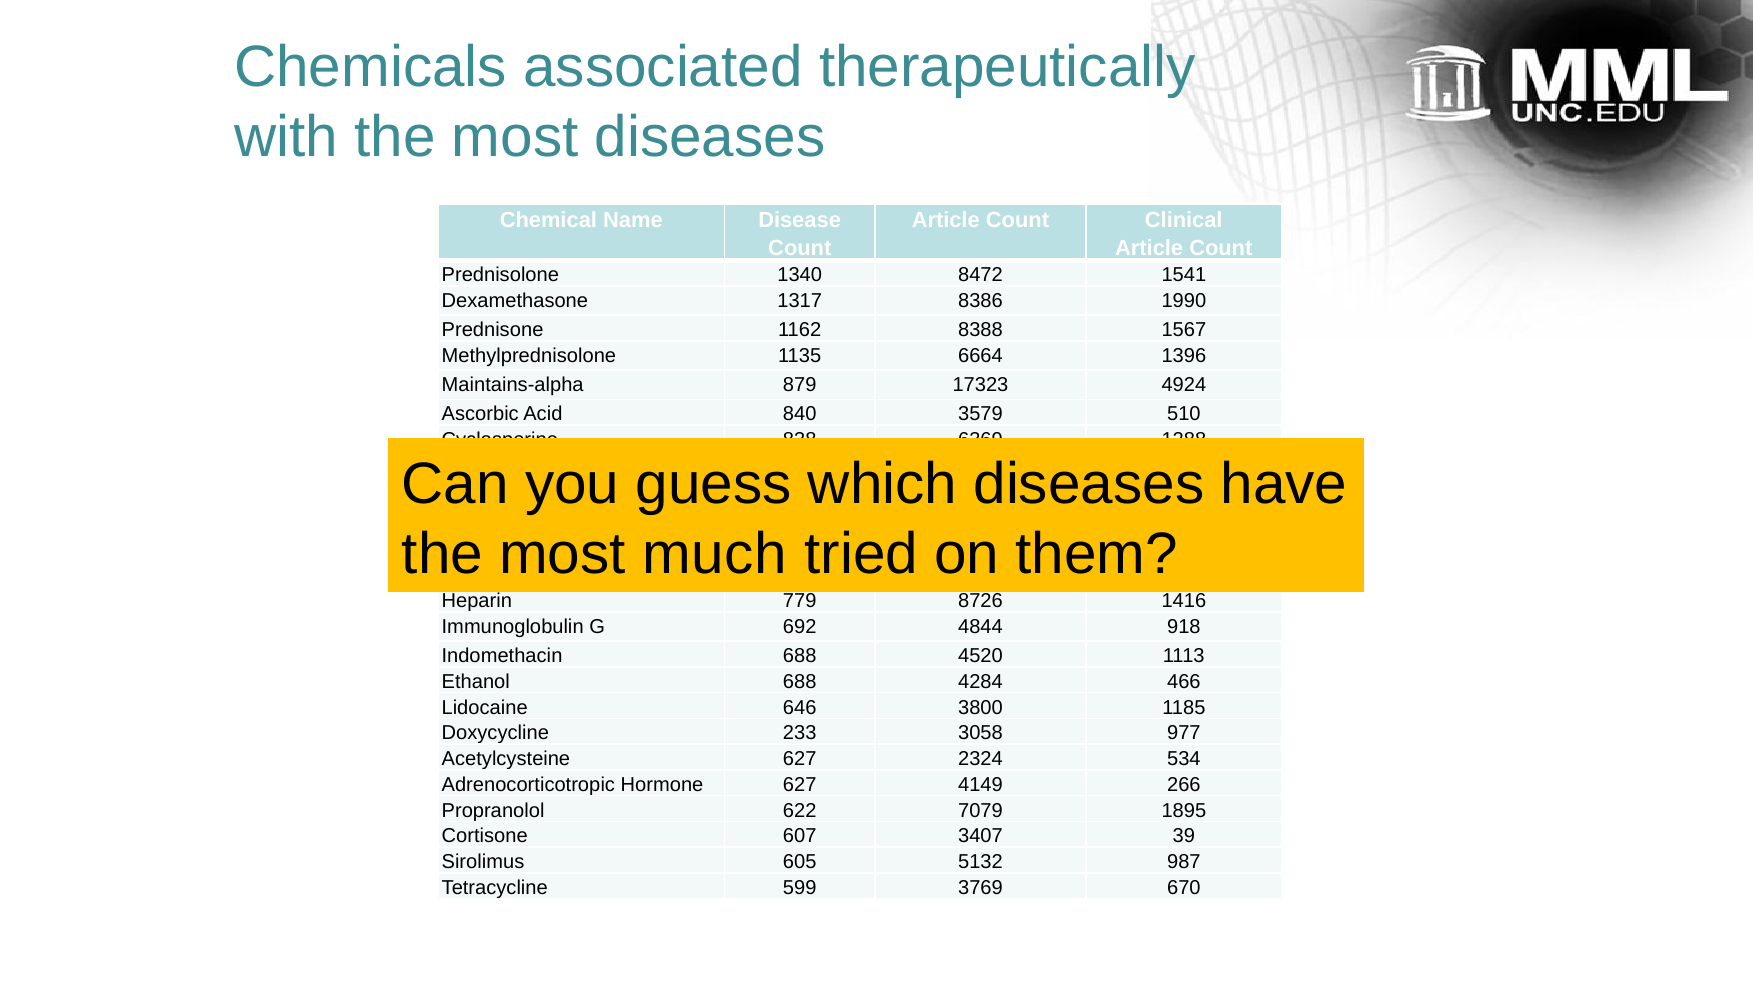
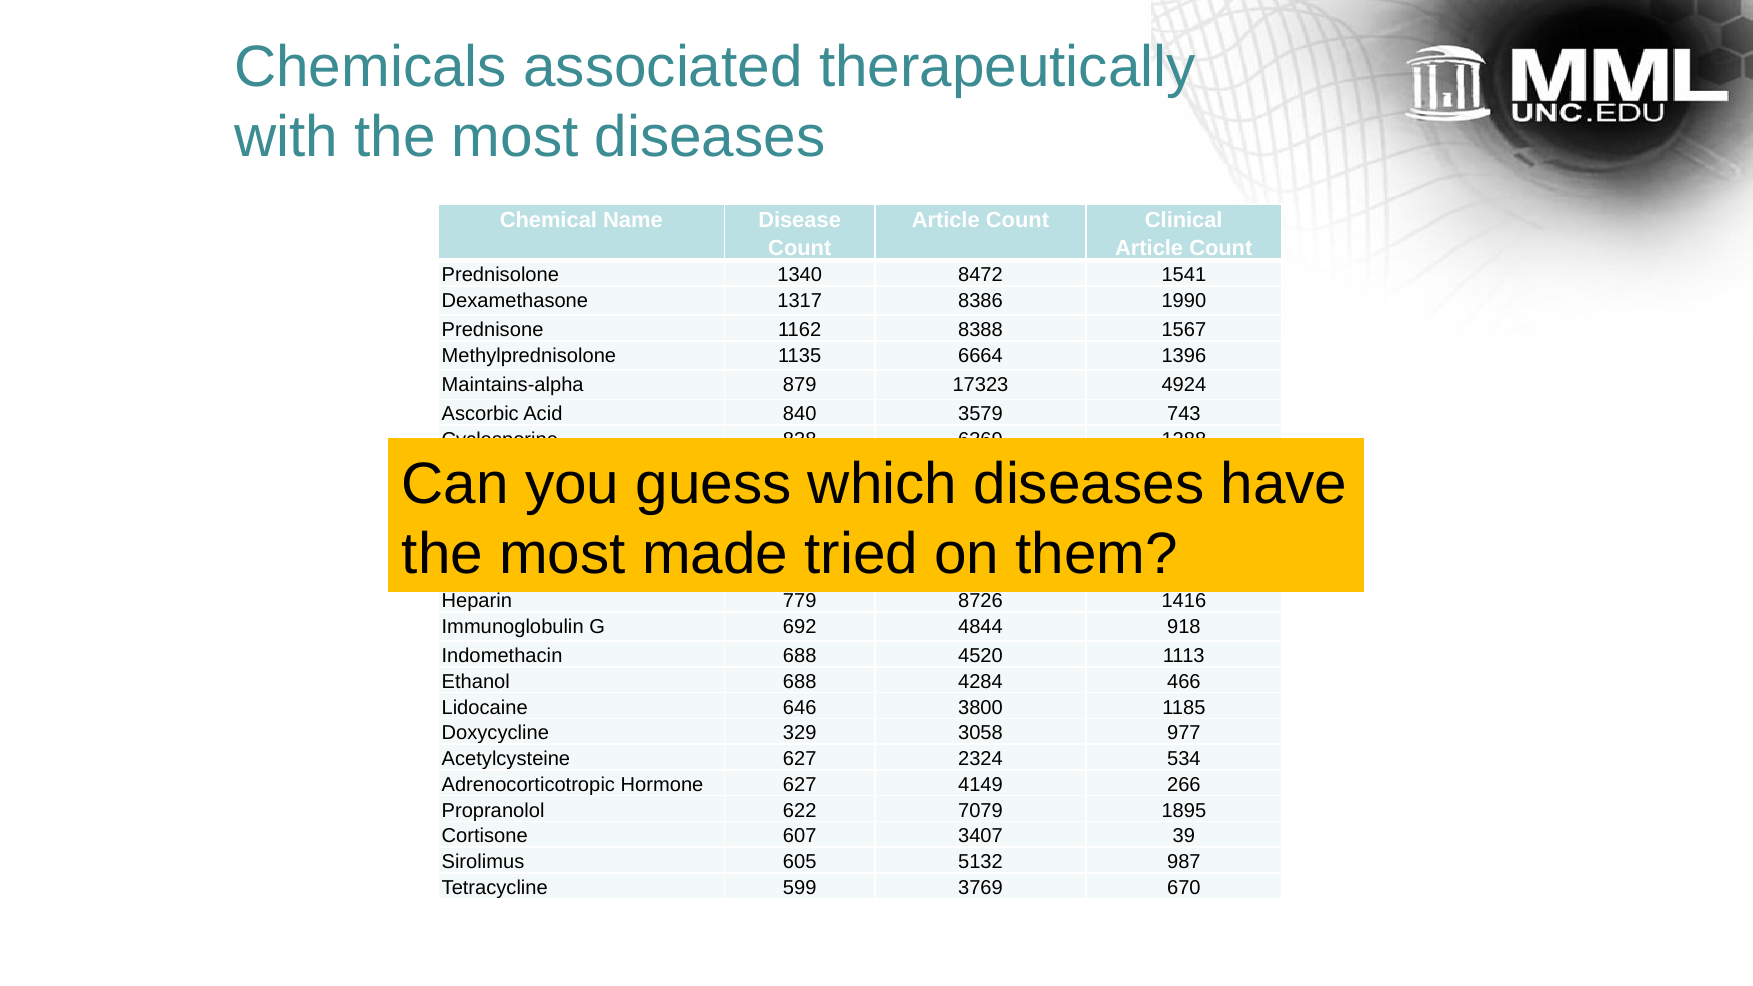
510: 510 -> 743
much: much -> made
233: 233 -> 329
